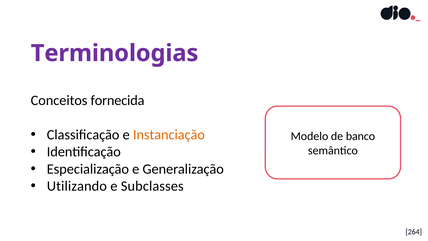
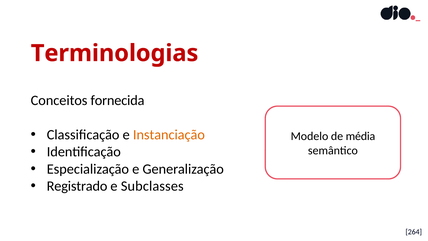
Terminologias colour: purple -> red
banco: banco -> média
Utilizando: Utilizando -> Registrado
